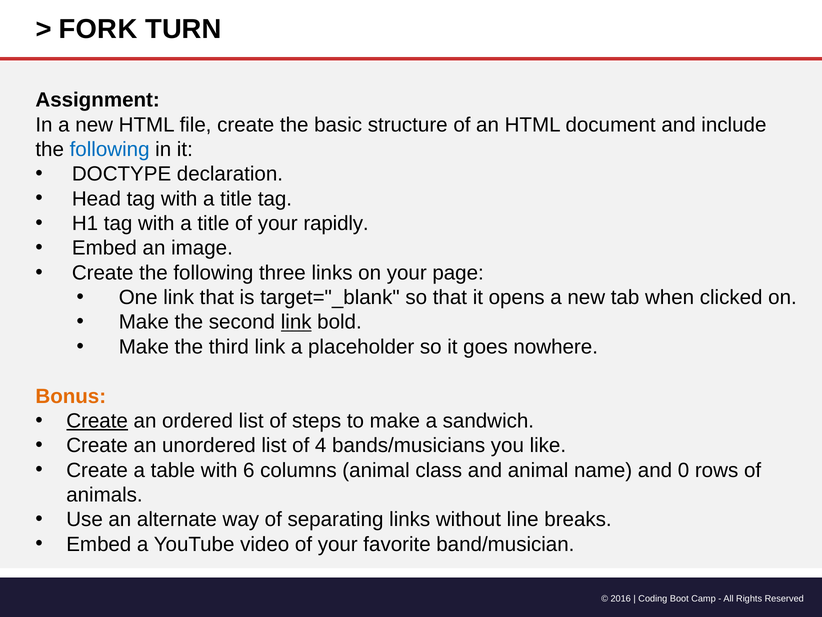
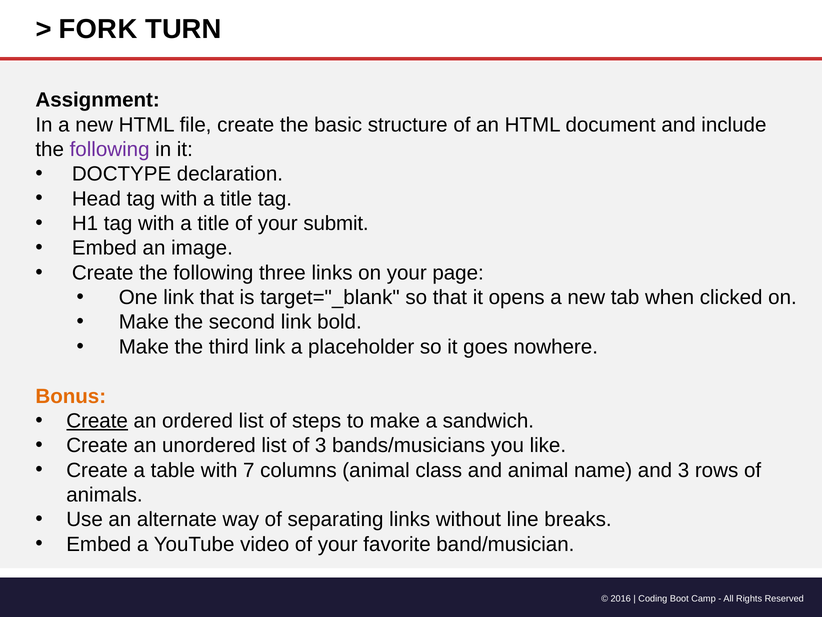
following at (110, 149) colour: blue -> purple
rapidly: rapidly -> submit
link at (296, 322) underline: present -> none
of 4: 4 -> 3
6: 6 -> 7
and 0: 0 -> 3
